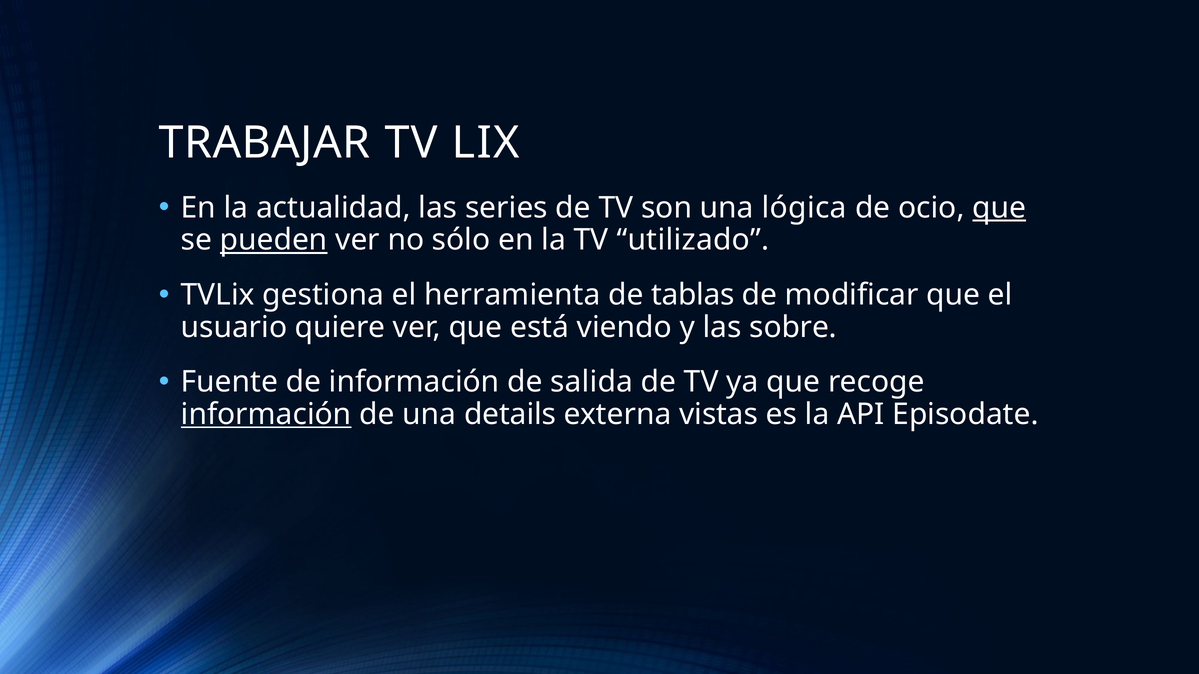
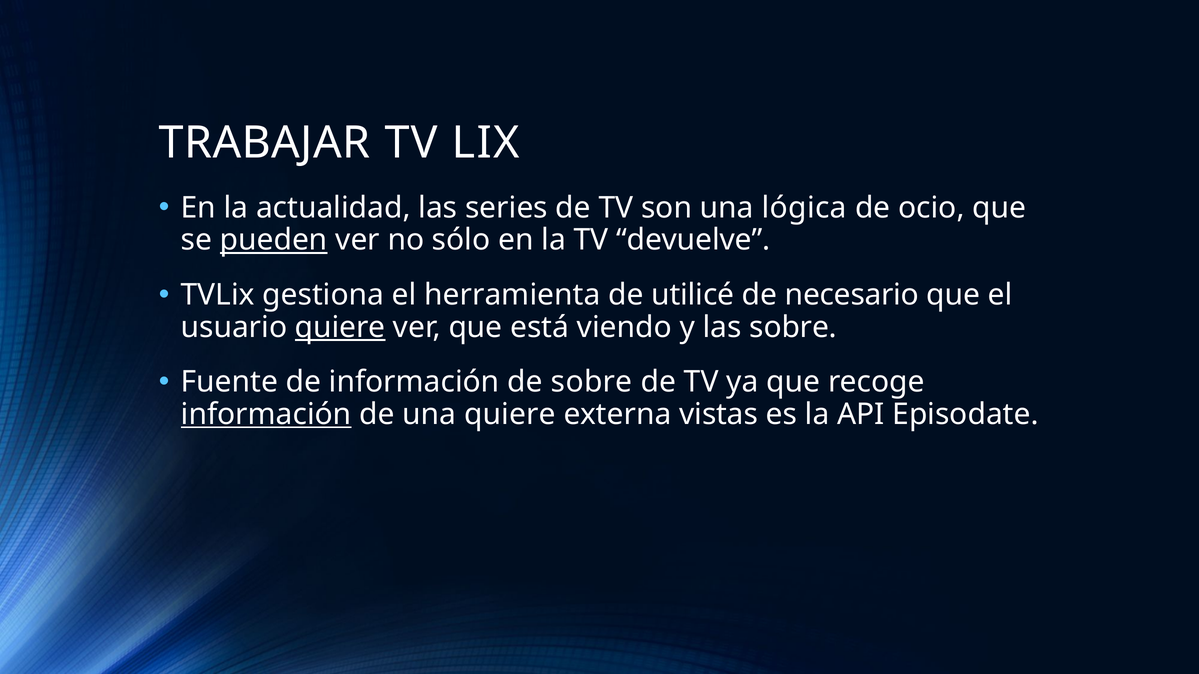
que at (999, 208) underline: present -> none
utilizado: utilizado -> devuelve
tablas: tablas -> utilicé
modificar: modificar -> necesario
quiere at (340, 328) underline: none -> present
de salida: salida -> sobre
una details: details -> quiere
